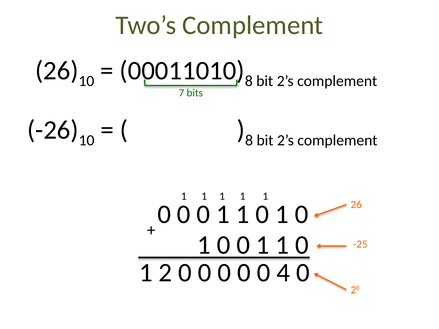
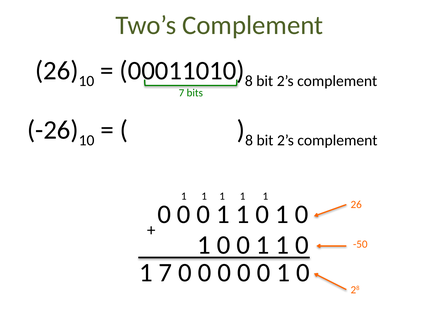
-25: -25 -> -50
1 2: 2 -> 7
4 at (283, 273): 4 -> 1
